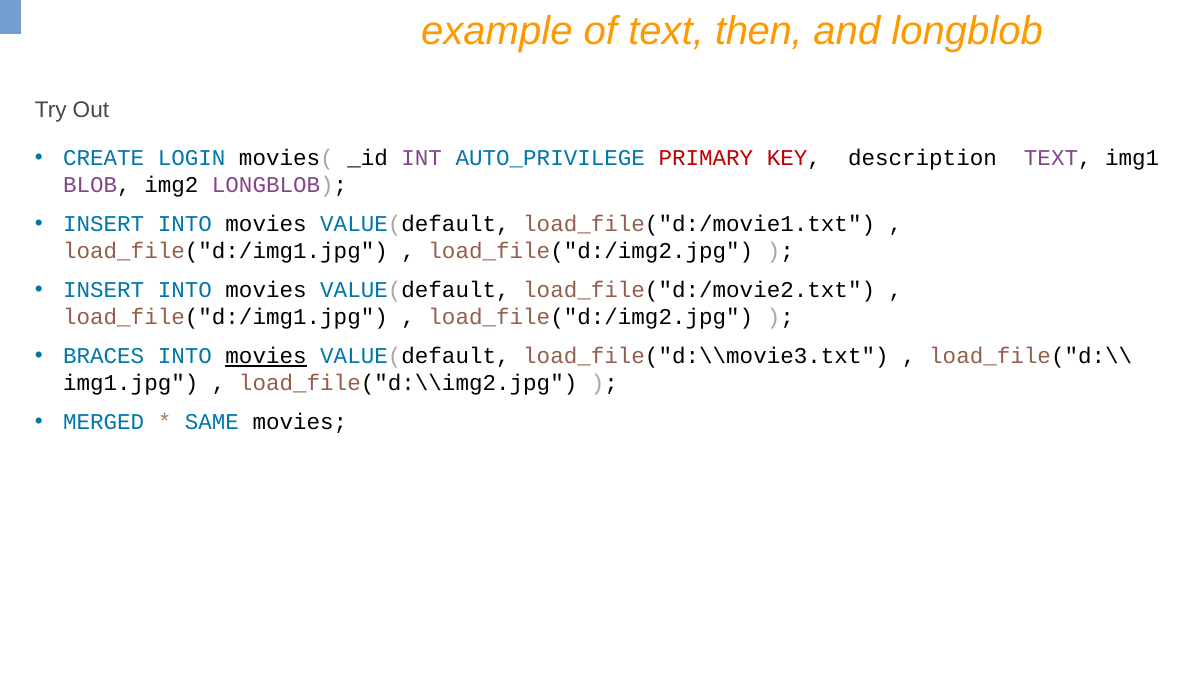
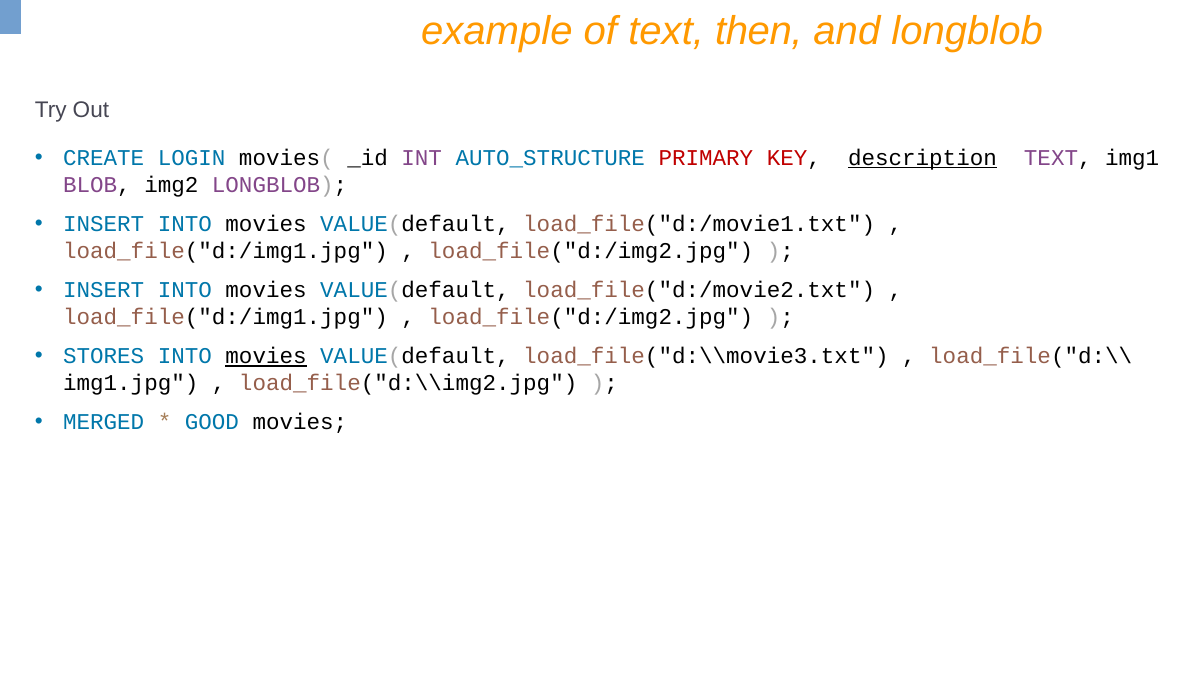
AUTO_PRIVILEGE: AUTO_PRIVILEGE -> AUTO_STRUCTURE
description underline: none -> present
BRACES: BRACES -> STORES
SAME: SAME -> GOOD
